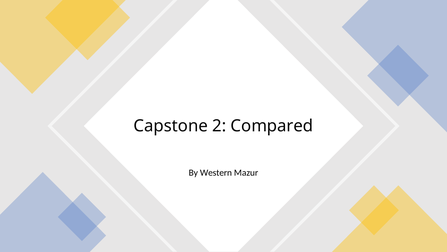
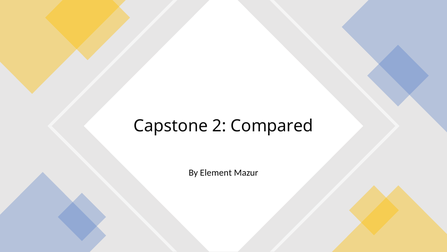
Western: Western -> Element
